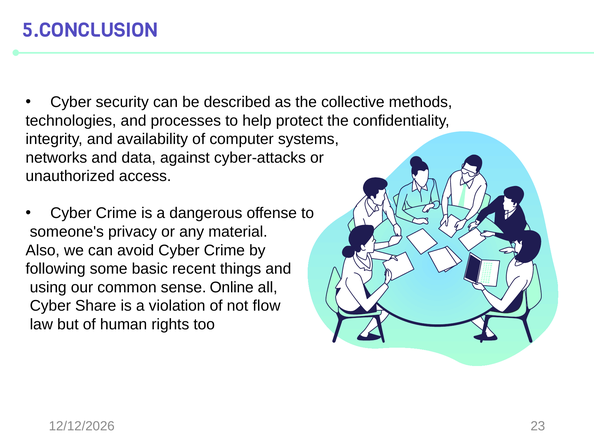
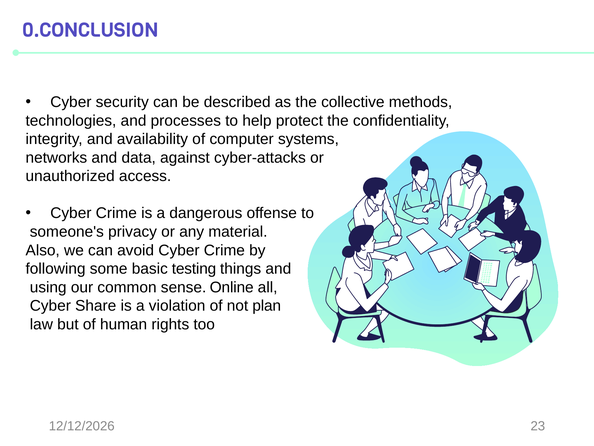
5.CONCLUSION: 5.CONCLUSION -> 0.CONCLUSION
recent: recent -> testing
flow: flow -> plan
